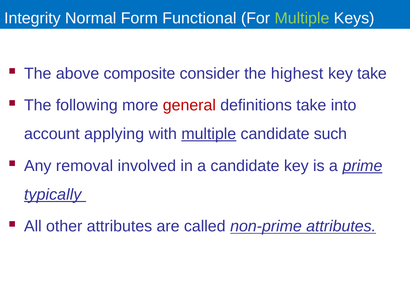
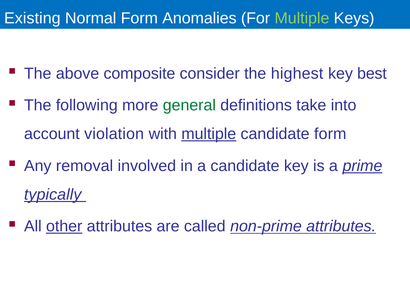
Integrity: Integrity -> Existing
Functional: Functional -> Anomalies
key take: take -> best
general colour: red -> green
applying: applying -> violation
candidate such: such -> form
other underline: none -> present
